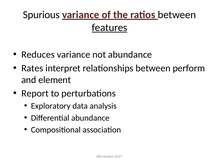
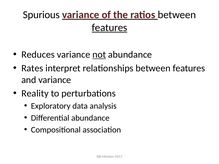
not underline: none -> present
relationships between perform: perform -> features
and element: element -> variance
Report: Report -> Reality
